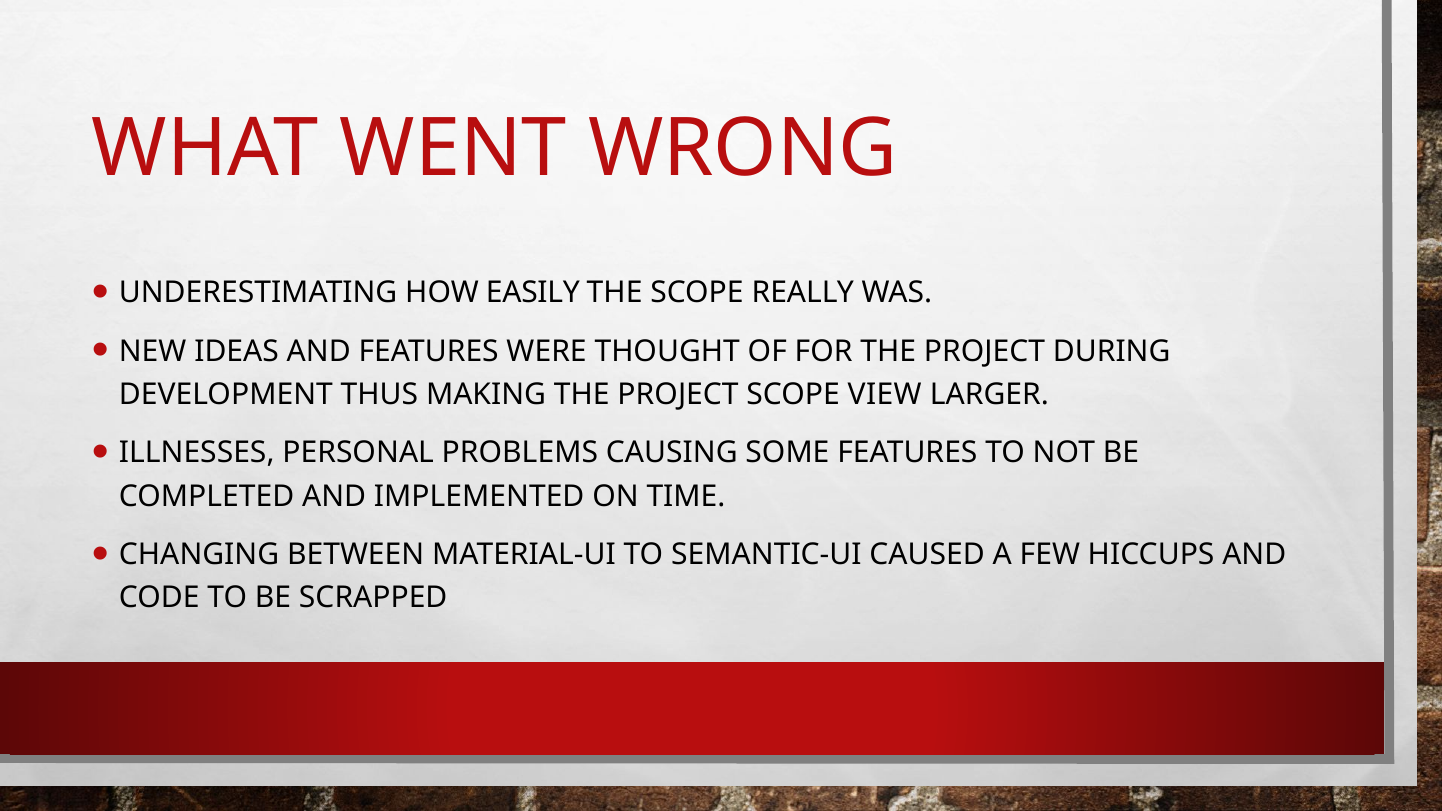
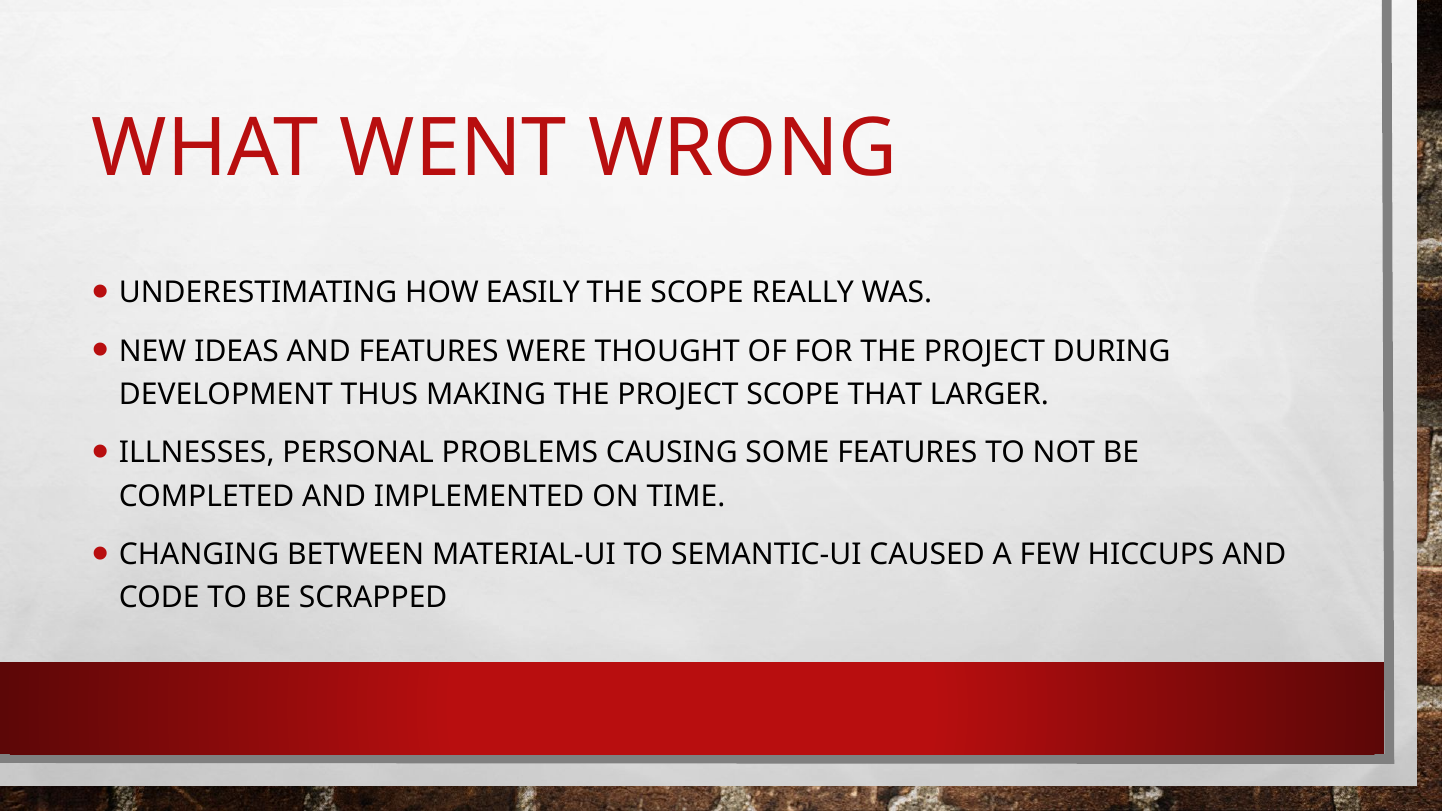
VIEW: VIEW -> THAT
